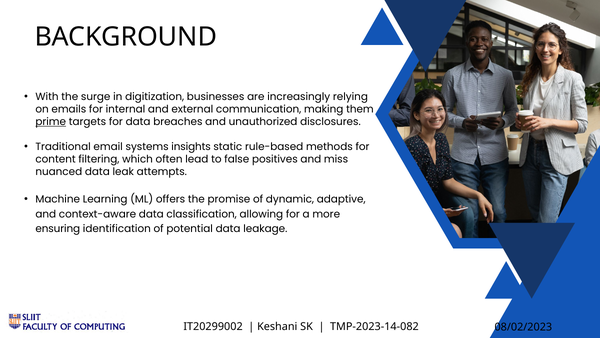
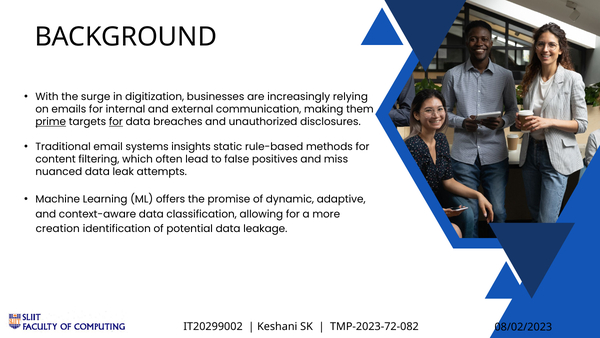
for at (116, 122) underline: none -> present
ensuring: ensuring -> creation
TMP-2023-14-082: TMP-2023-14-082 -> TMP-2023-72-082
